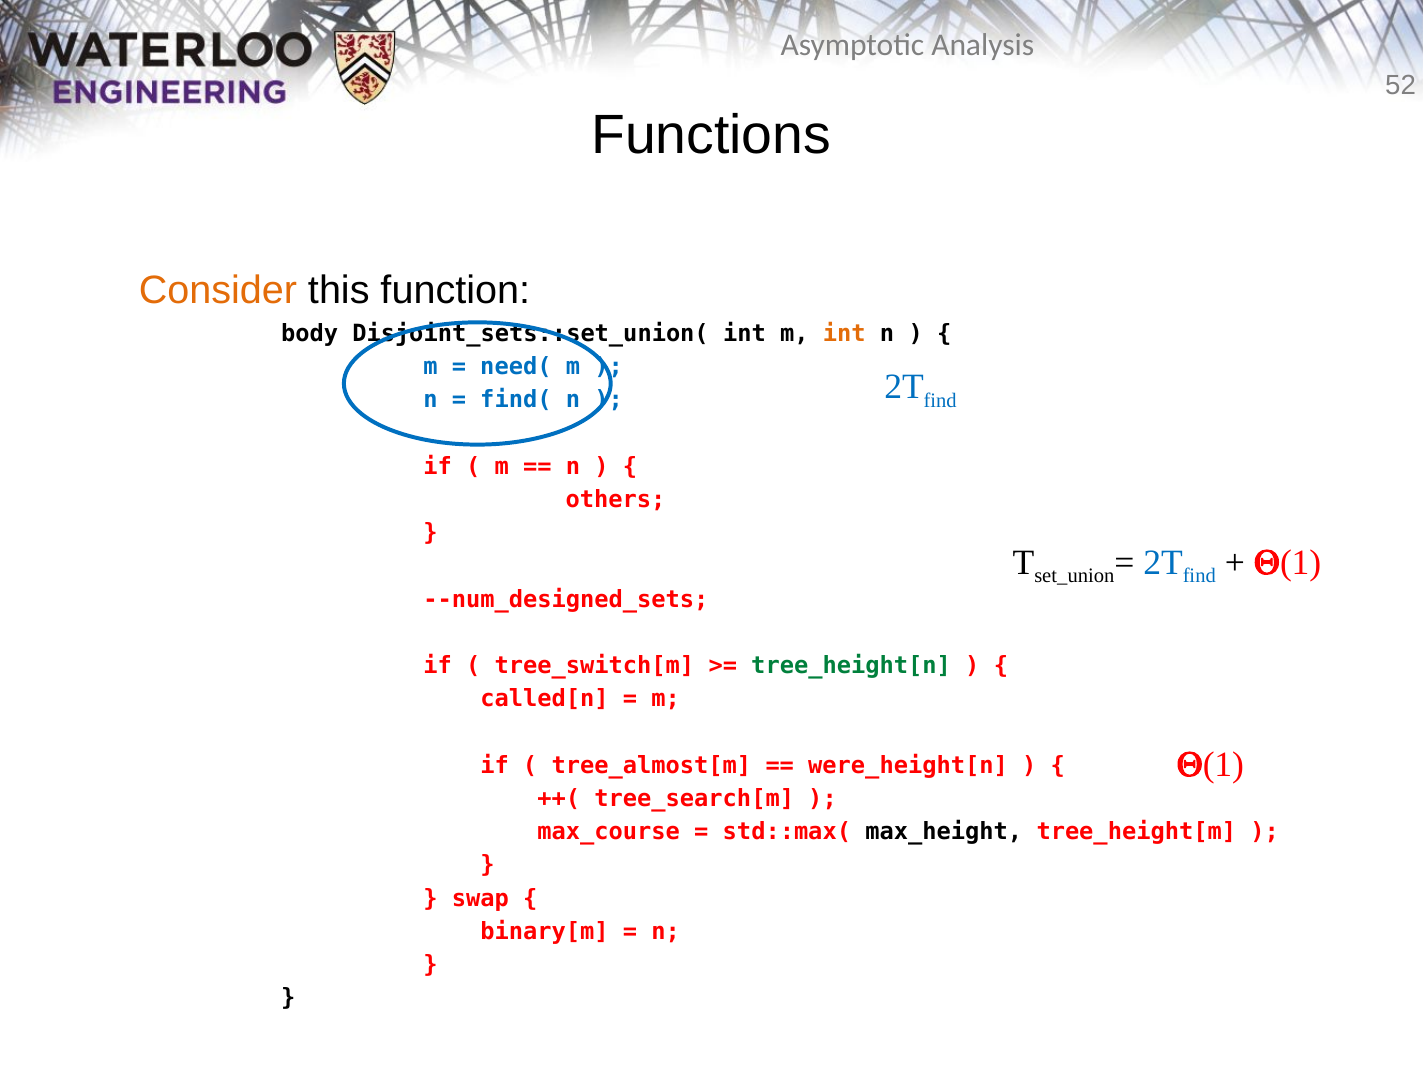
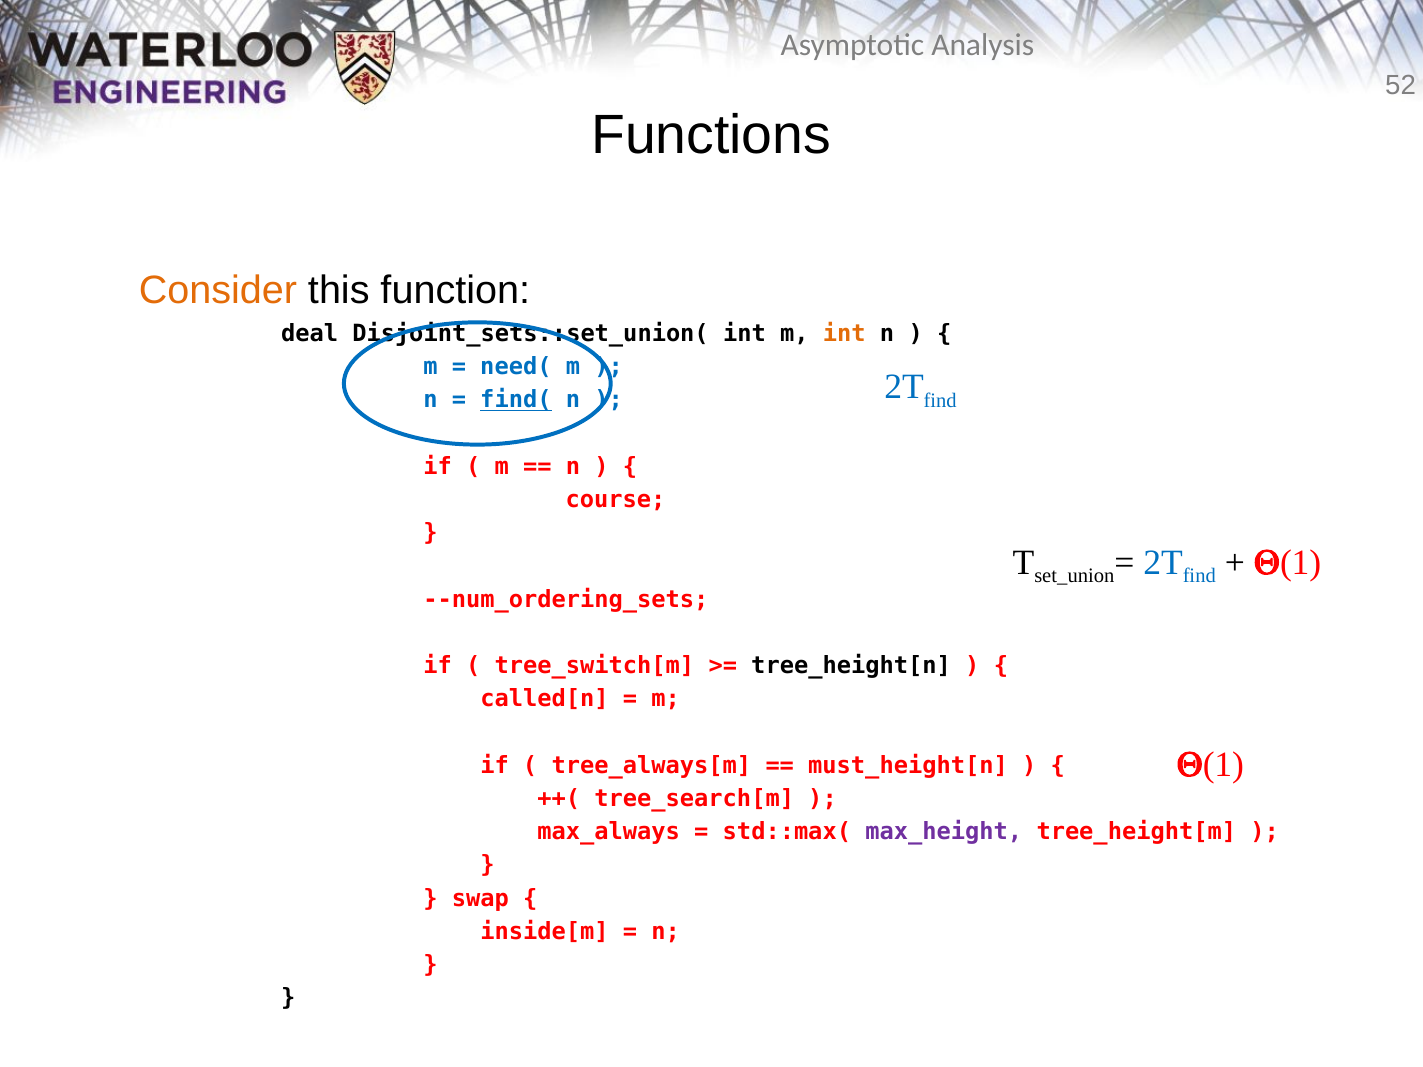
body: body -> deal
find( underline: none -> present
others: others -> course
--num_designed_sets: --num_designed_sets -> --num_ordering_sets
tree_height[n colour: green -> black
tree_almost[m: tree_almost[m -> tree_always[m
were_height[n: were_height[n -> must_height[n
max_course: max_course -> max_always
max_height colour: black -> purple
binary[m: binary[m -> inside[m
